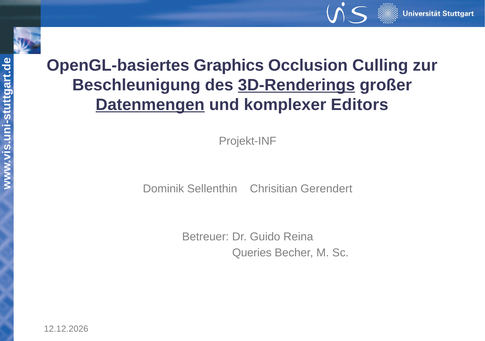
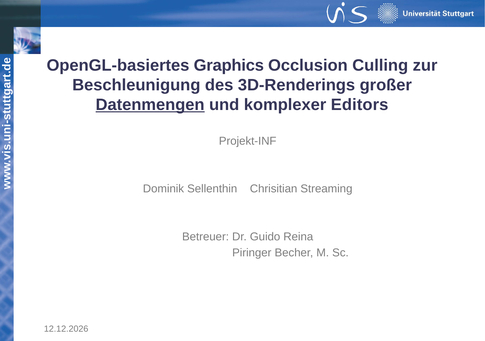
3D-Renderings underline: present -> none
Gerendert: Gerendert -> Streaming
Queries: Queries -> Piringer
